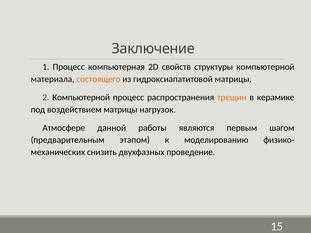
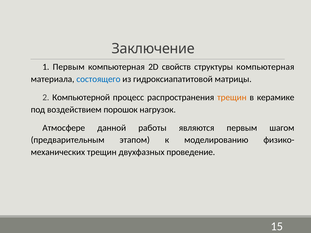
1 Процесс: Процесс -> Первым
структуры компьютерной: компьютерной -> компьютерная
состоящего colour: orange -> blue
воздействием матрицы: матрицы -> порошок
снизить at (102, 152): снизить -> трещин
